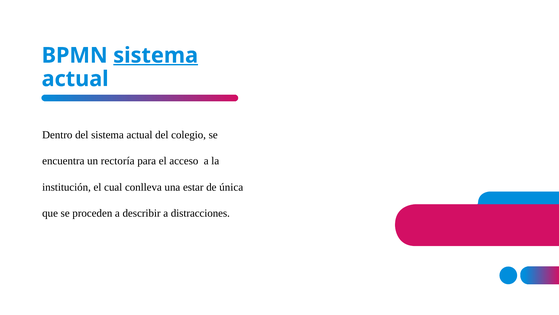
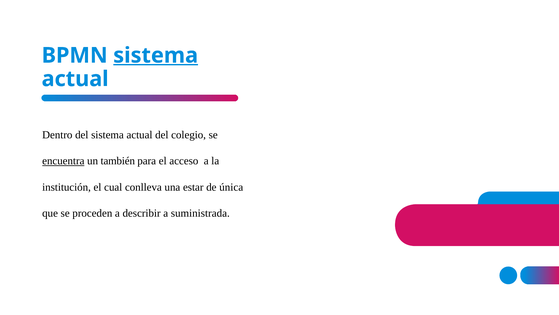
encuentra underline: none -> present
rectoría: rectoría -> también
distracciones: distracciones -> suministrada
